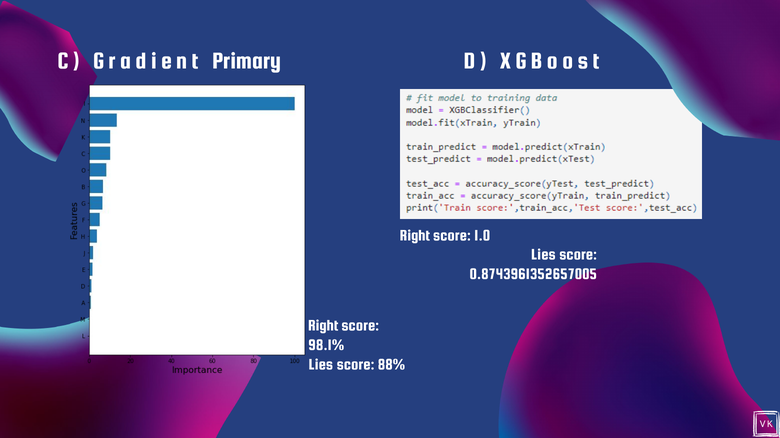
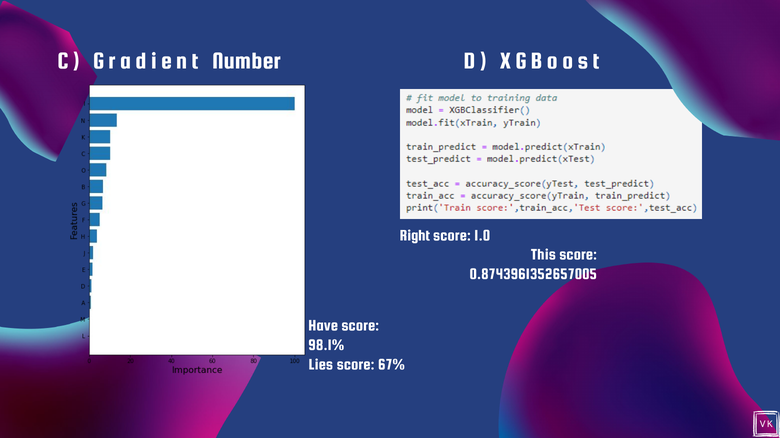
Primary: Primary -> Number
Lies at (543, 255): Lies -> This
Right at (323, 326): Right -> Have
88%: 88% -> 67%
